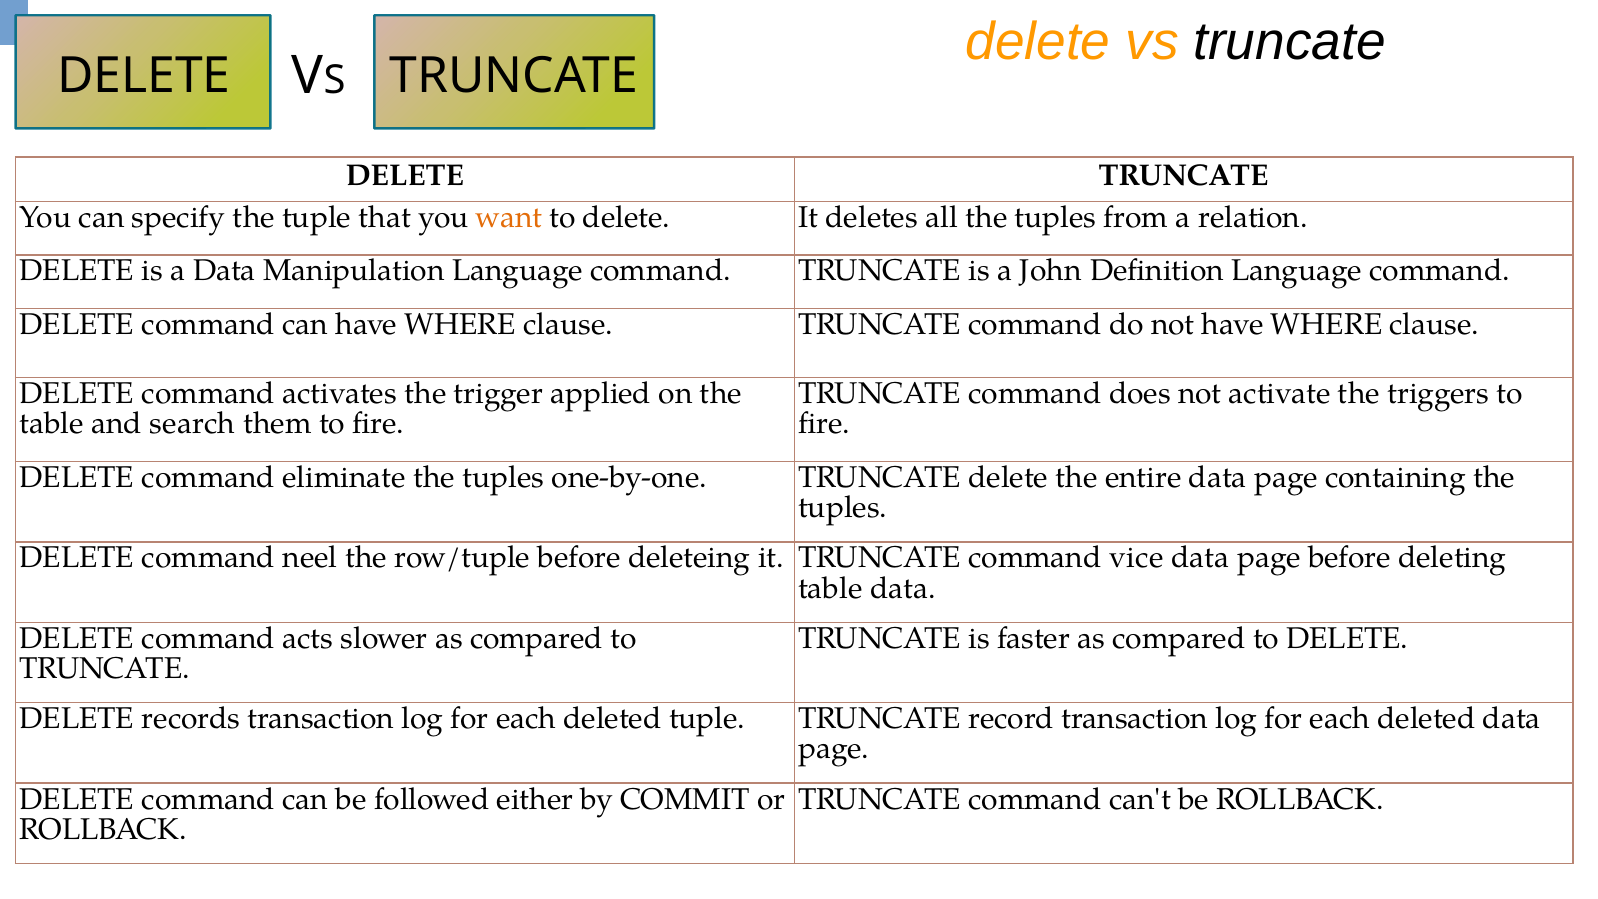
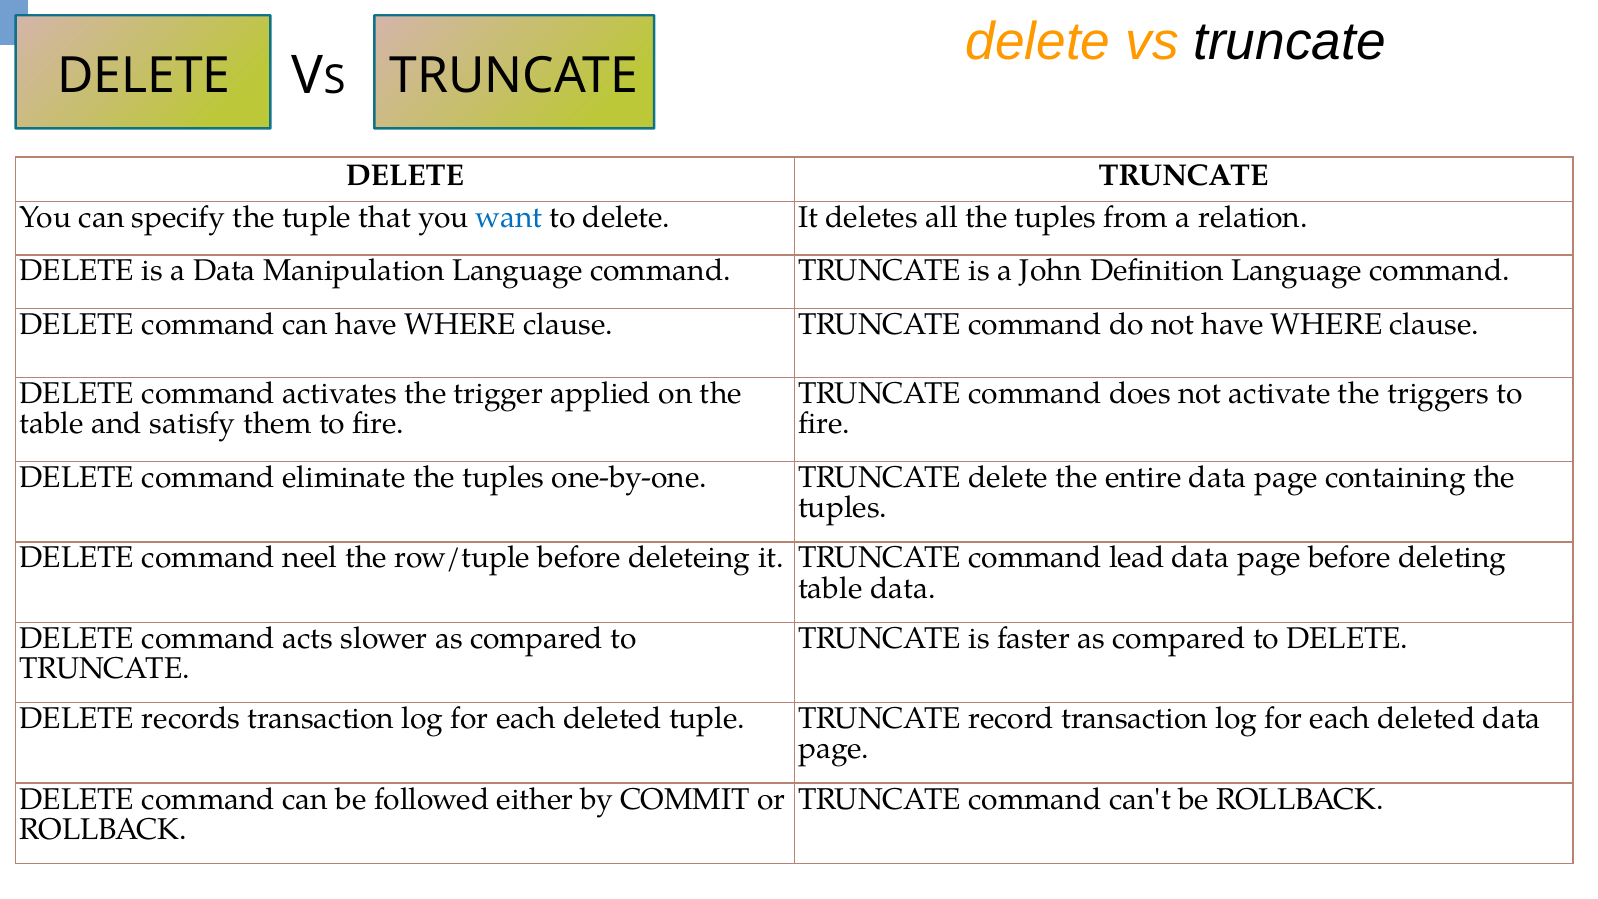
want colour: orange -> blue
search: search -> satisfy
vice: vice -> lead
